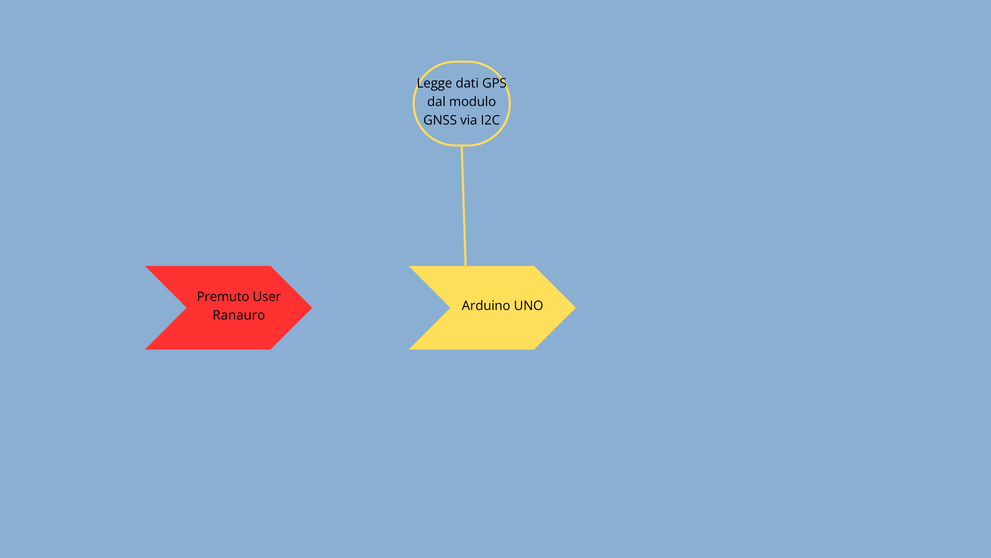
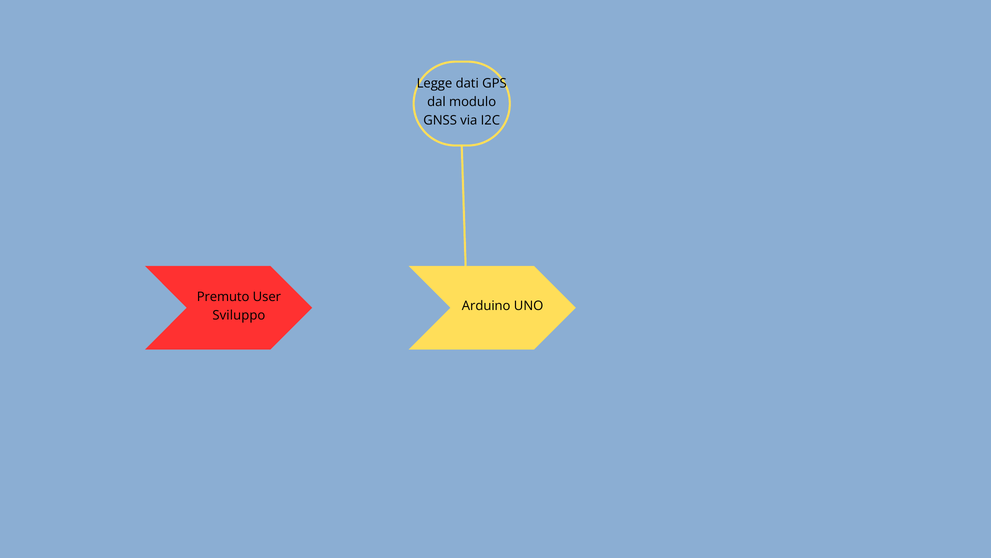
Ranauro: Ranauro -> Sviluppo
